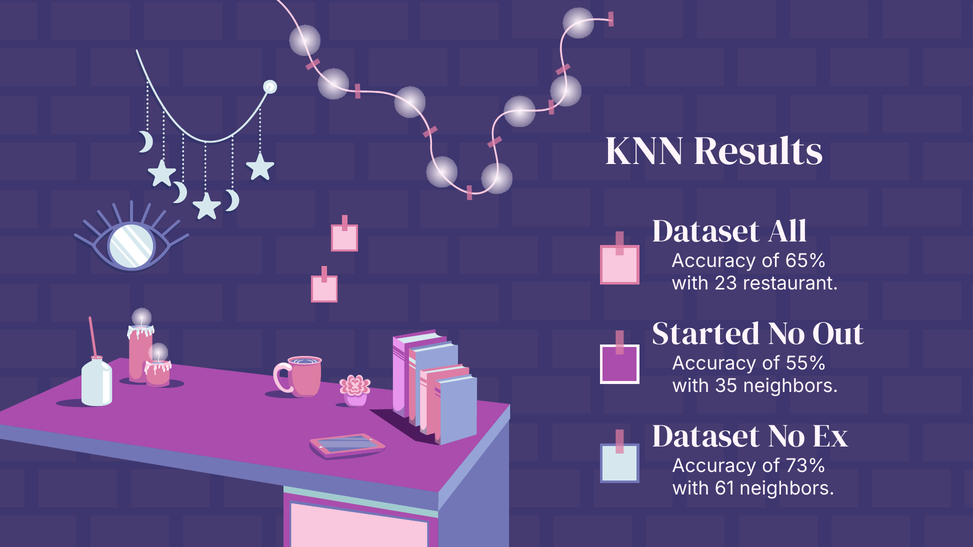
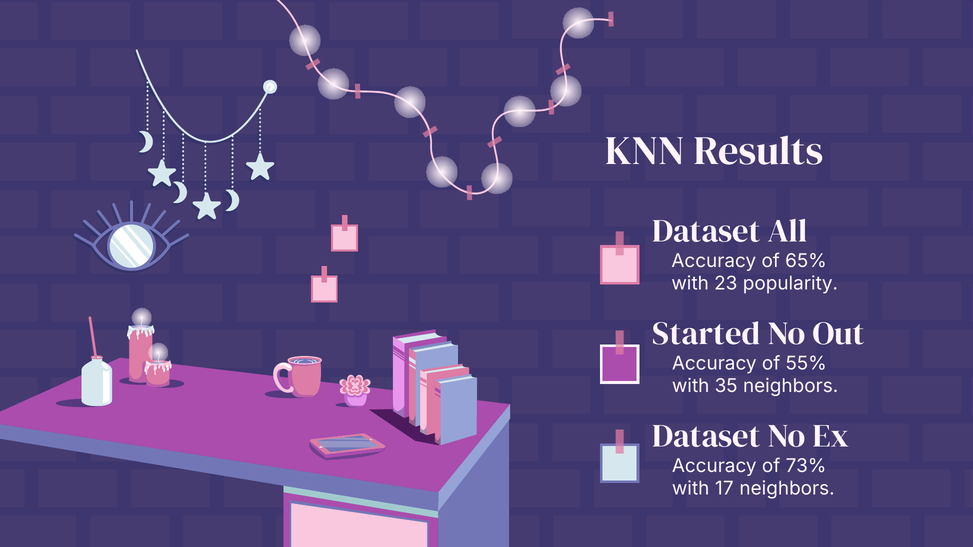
restaurant: restaurant -> popularity
61: 61 -> 17
